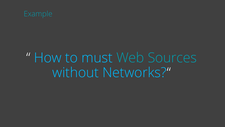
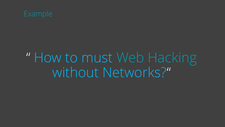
Sources: Sources -> Hacking
